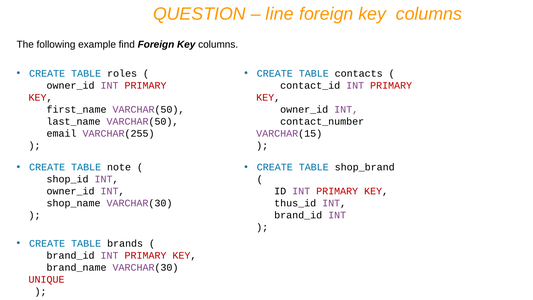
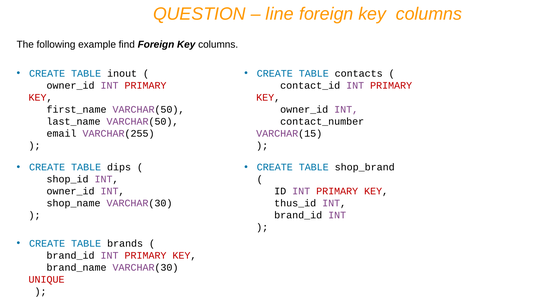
roles: roles -> inout
note: note -> dips
